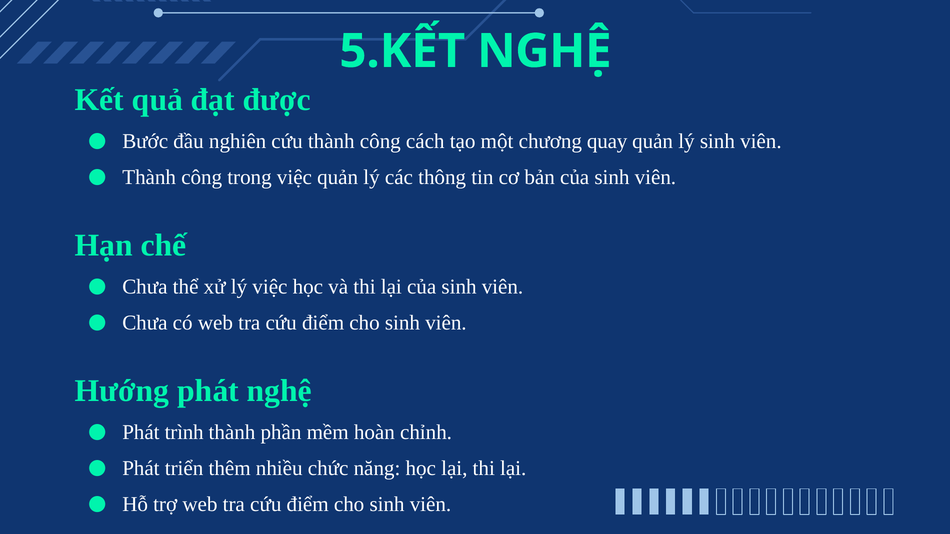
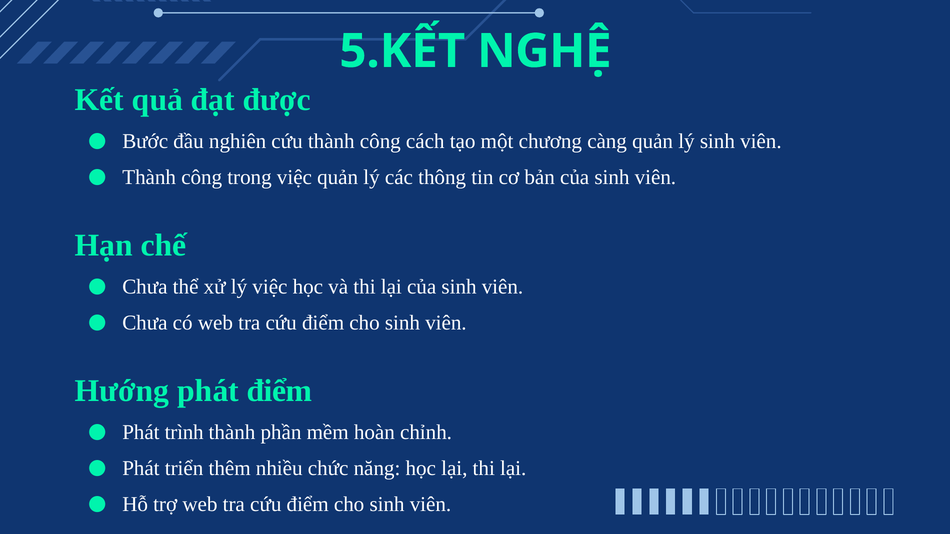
quay: quay -> càng
phát nghệ: nghệ -> điểm
